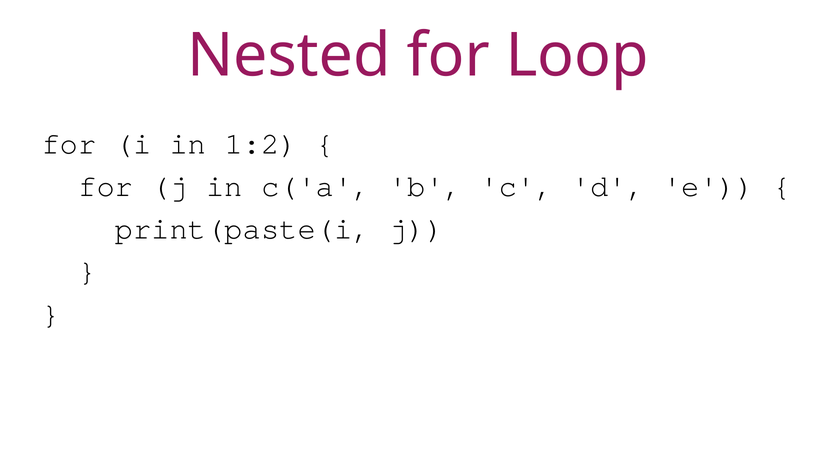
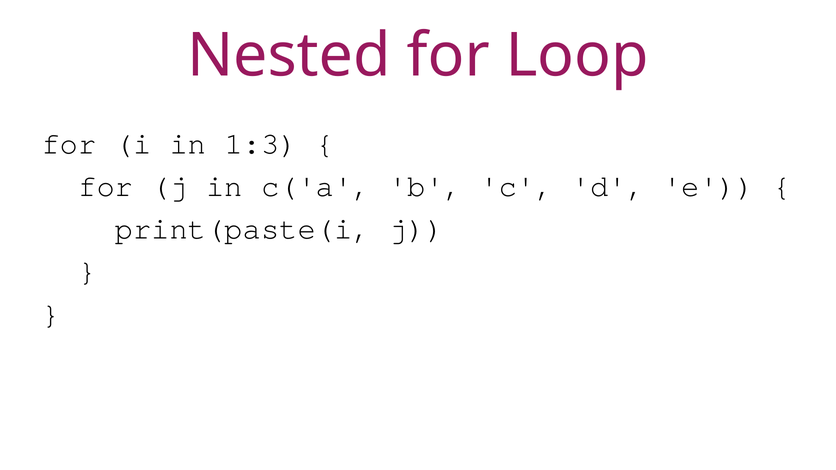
1:2: 1:2 -> 1:3
